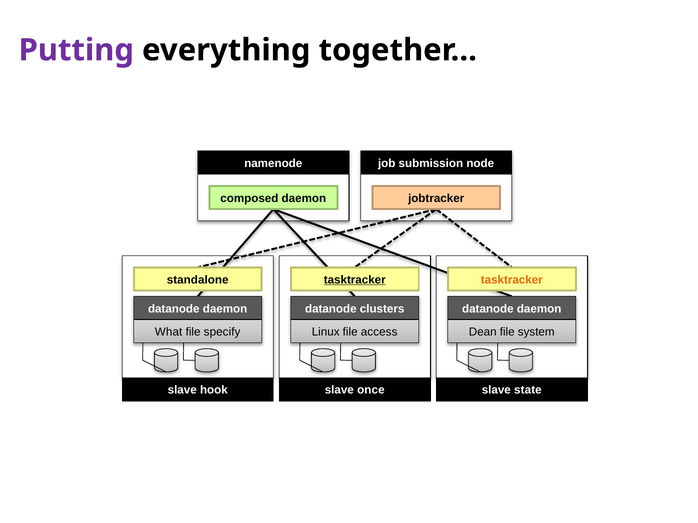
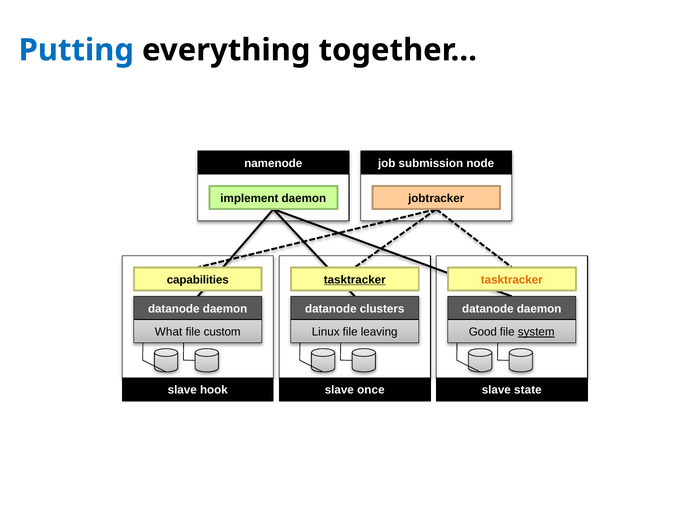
Putting colour: purple -> blue
composed: composed -> implement
standalone: standalone -> capabilities
specify: specify -> custom
access: access -> leaving
Dean: Dean -> Good
system underline: none -> present
